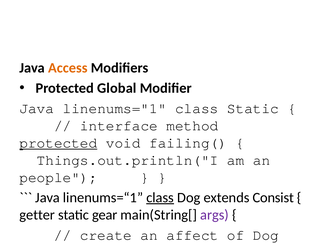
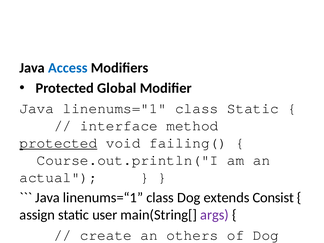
Access at (68, 68) colour: orange -> blue
Things.out.println("I: Things.out.println("I -> Course.out.println("I
people: people -> actual
class at (160, 198) underline: present -> none
getter: getter -> assign
gear: gear -> user
affect: affect -> others
